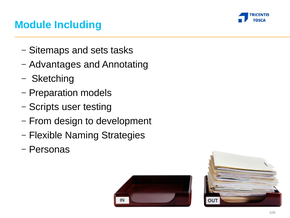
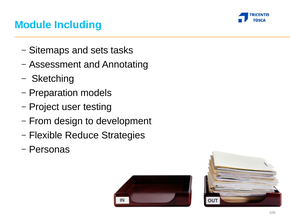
Advantages: Advantages -> Assessment
Scripts: Scripts -> Project
Naming: Naming -> Reduce
